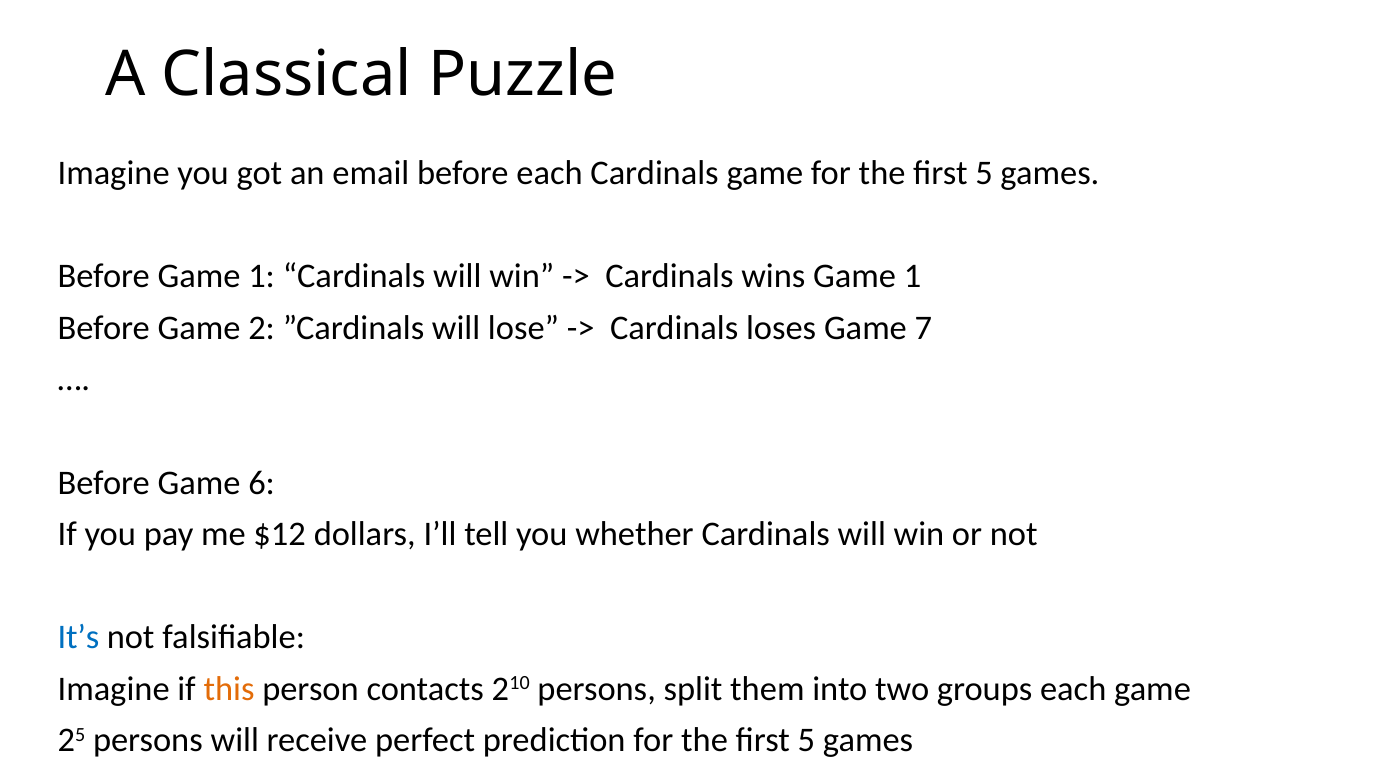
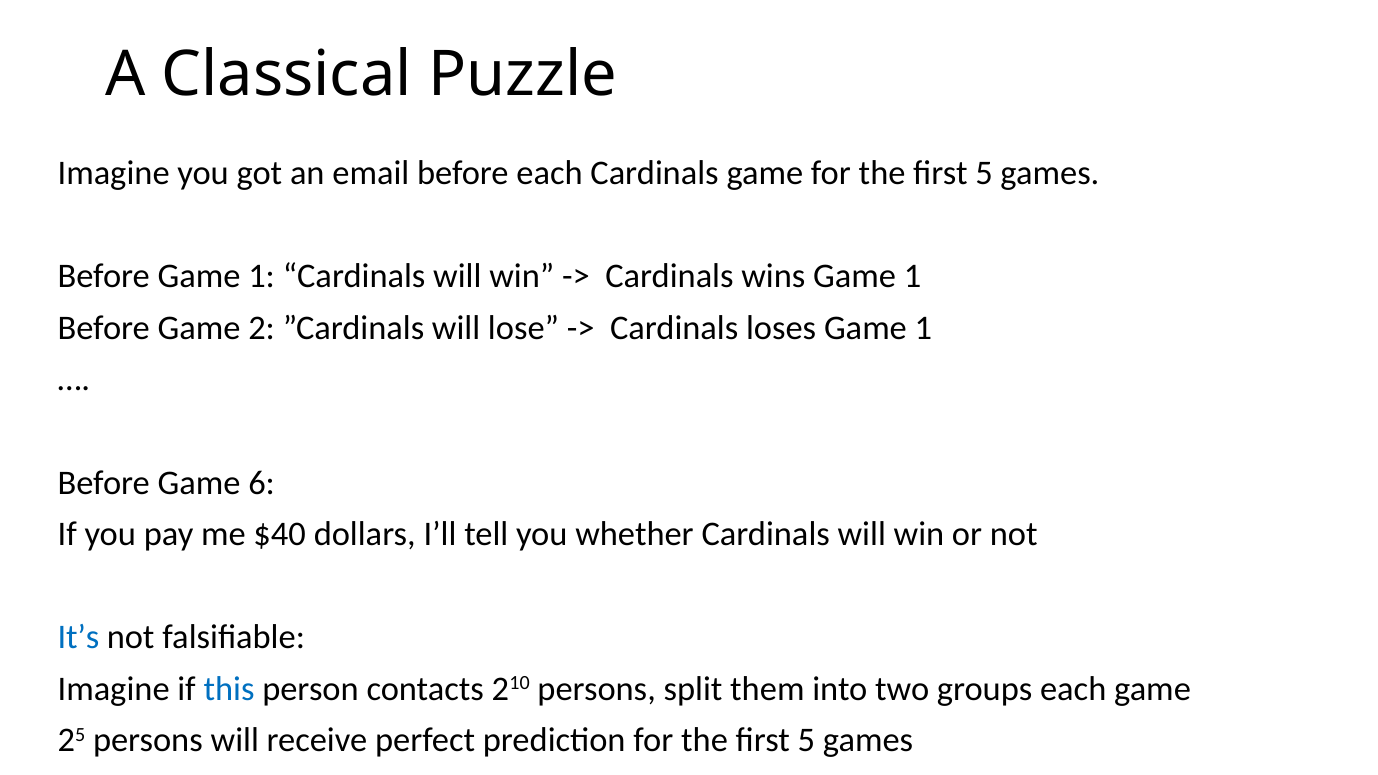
loses Game 7: 7 -> 1
$12: $12 -> $40
this colour: orange -> blue
